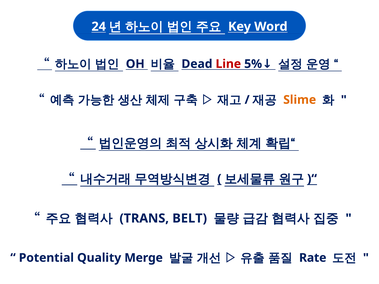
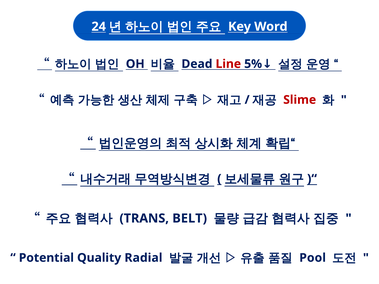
Slime colour: orange -> red
Merge: Merge -> Radial
Rate: Rate -> Pool
